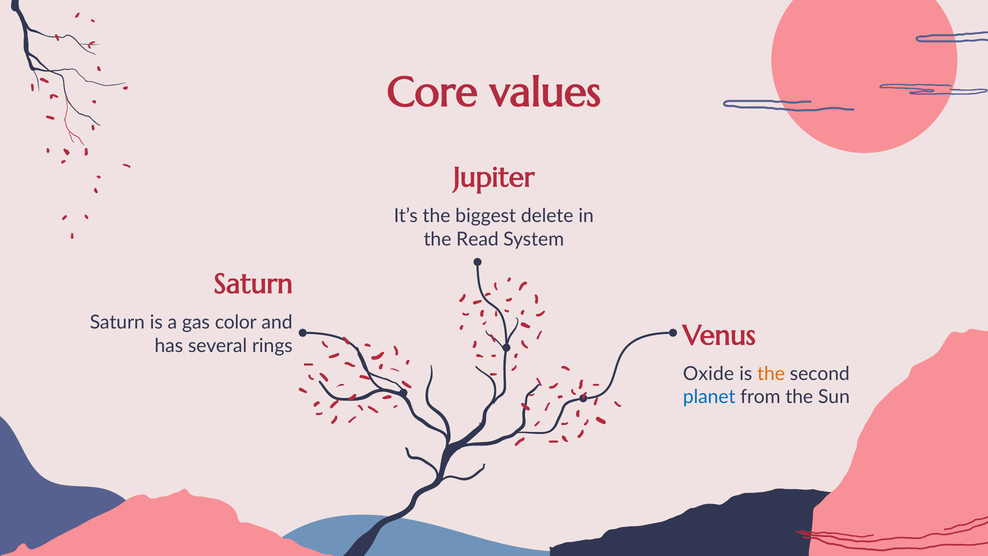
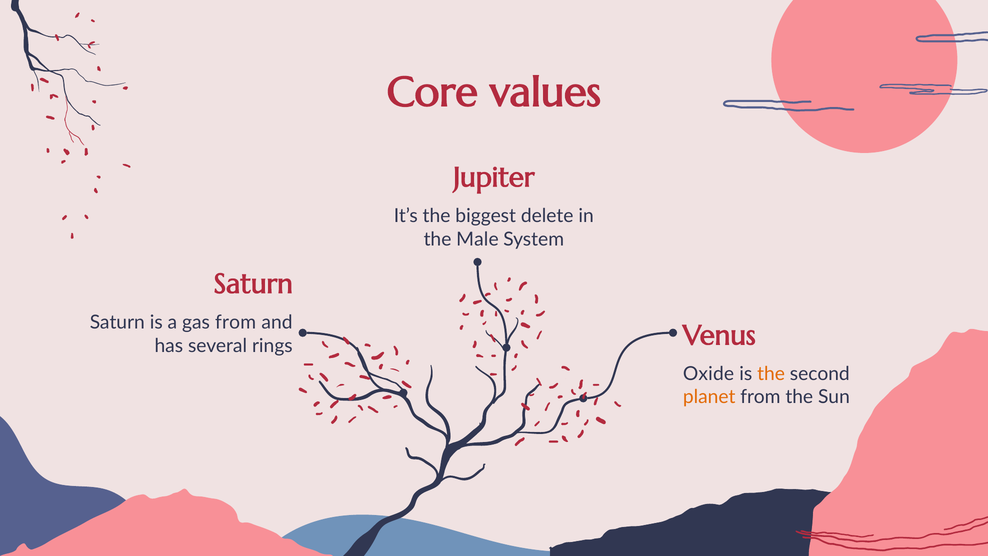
Read: Read -> Male
gas color: color -> from
planet colour: blue -> orange
